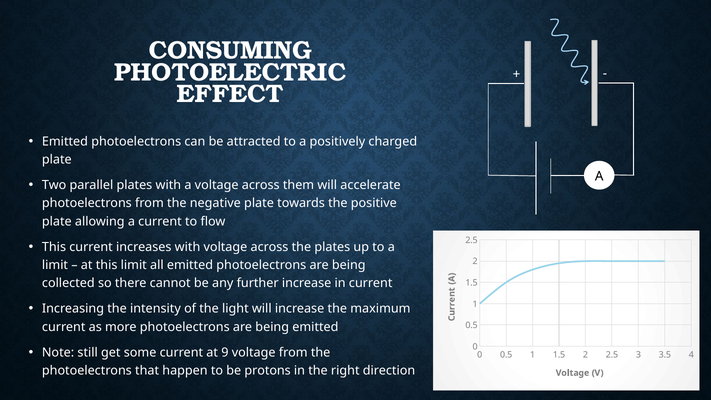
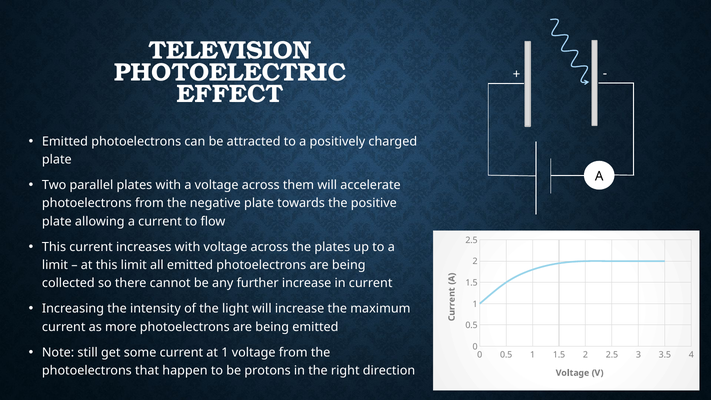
CONSUMING: CONSUMING -> TELEVISION
at 9: 9 -> 1
